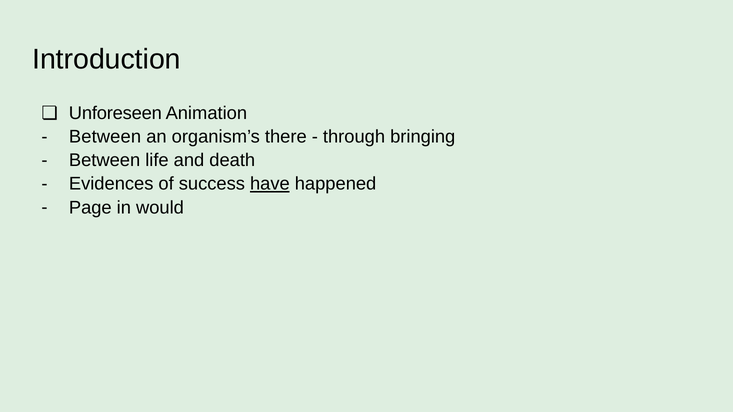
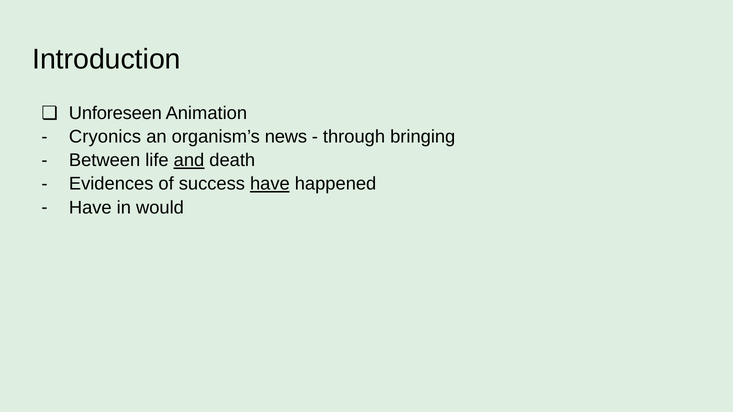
Between at (105, 137): Between -> Cryonics
there: there -> news
and underline: none -> present
Page at (90, 208): Page -> Have
